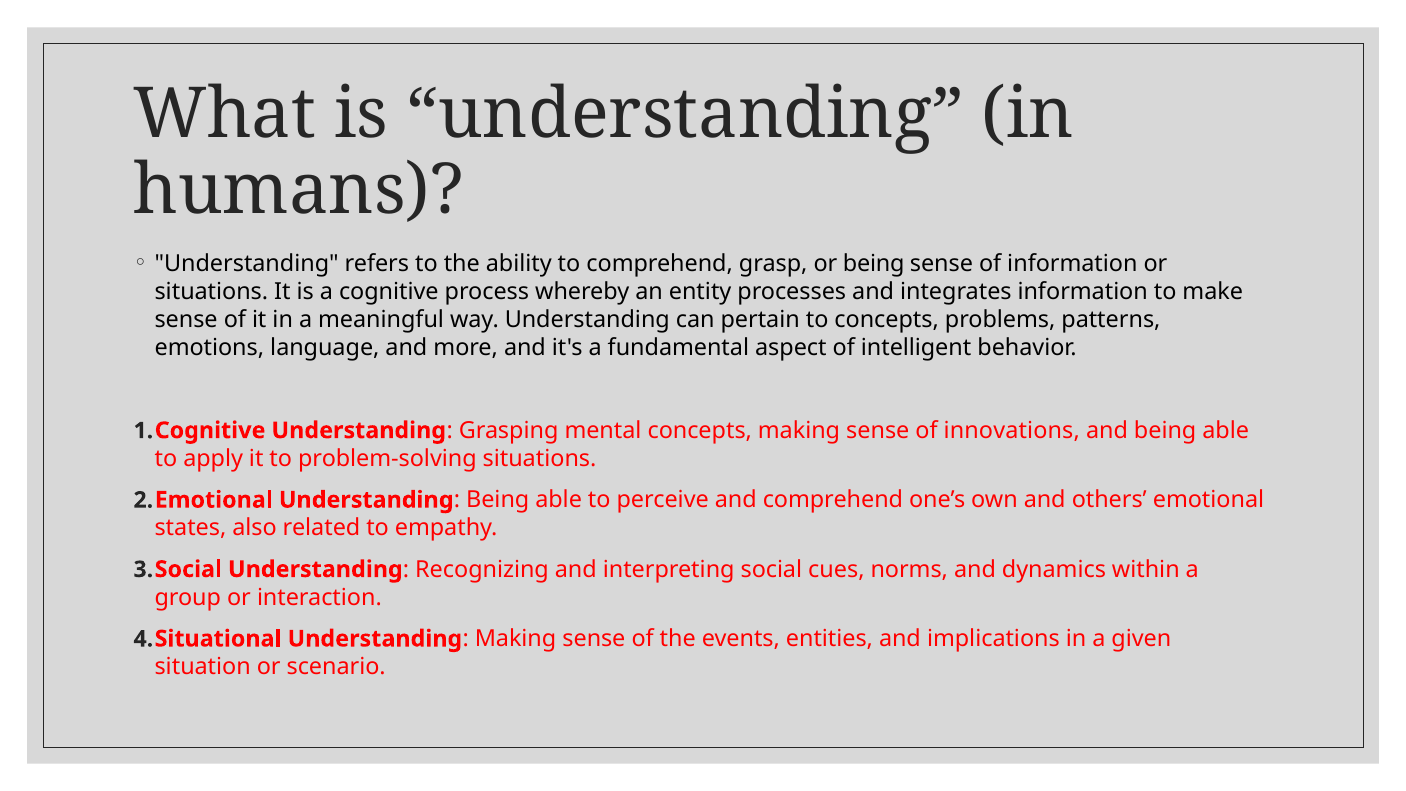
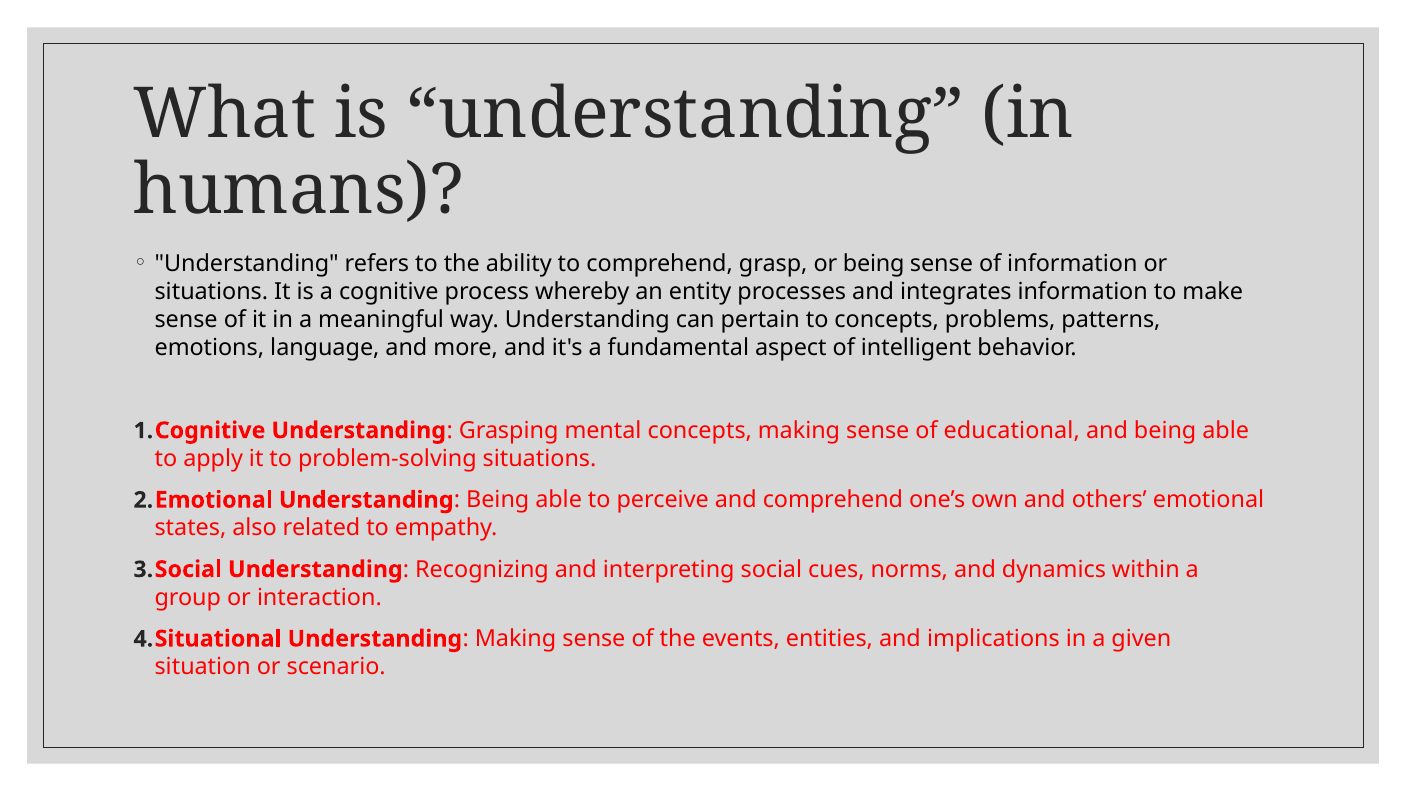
innovations: innovations -> educational
